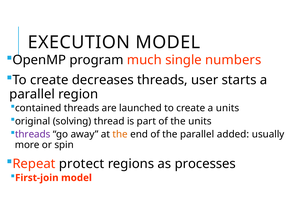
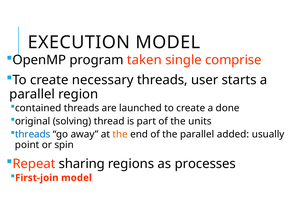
much: much -> taken
numbers: numbers -> comprise
decreases: decreases -> necessary
a units: units -> done
threads at (33, 134) colour: purple -> blue
more: more -> point
protect: protect -> sharing
